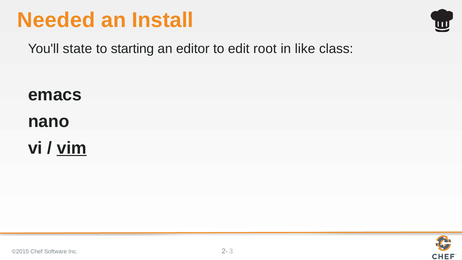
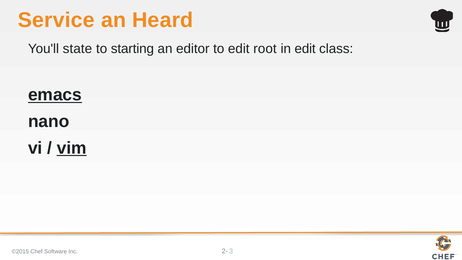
Needed: Needed -> Service
Install: Install -> Heard
in like: like -> edit
emacs underline: none -> present
